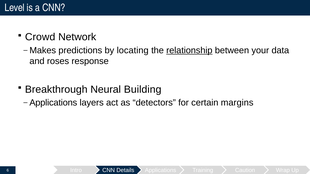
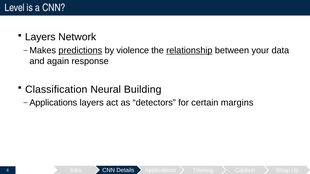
Crowd at (40, 37): Crowd -> Layers
predictions underline: none -> present
locating: locating -> violence
roses: roses -> again
Breakthrough: Breakthrough -> Classification
